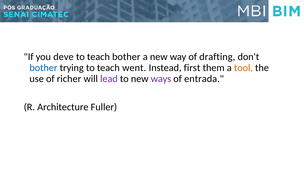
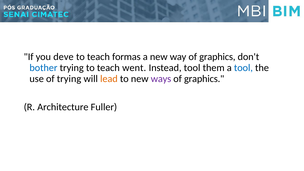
teach bother: bother -> formas
way of drafting: drafting -> graphics
Instead first: first -> tool
tool at (243, 68) colour: orange -> blue
of richer: richer -> trying
lead colour: purple -> orange
entrada at (204, 79): entrada -> graphics
